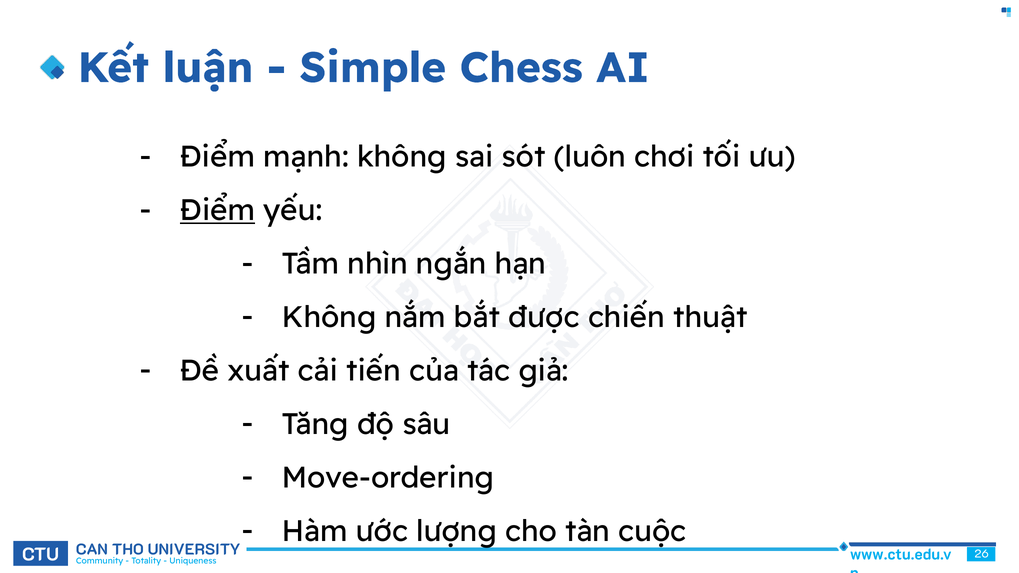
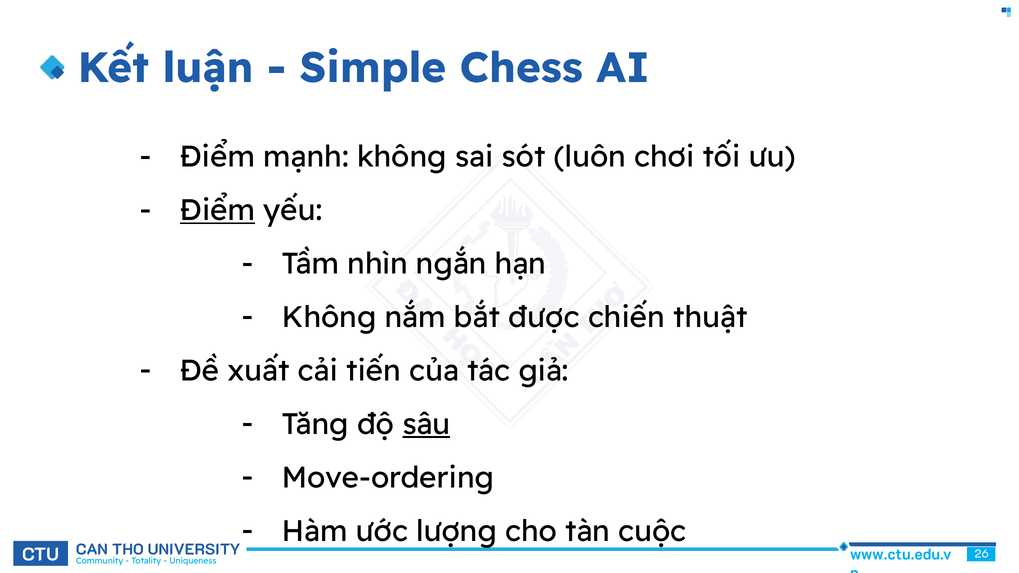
sâu underline: none -> present
